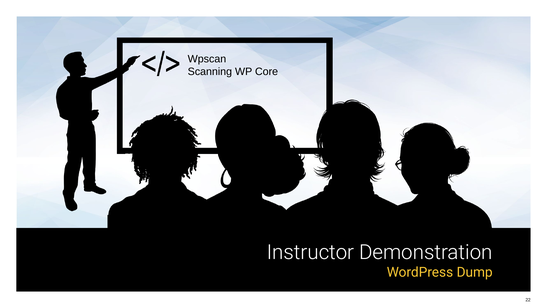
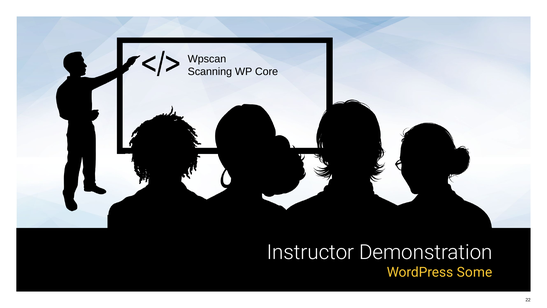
Dump: Dump -> Some
